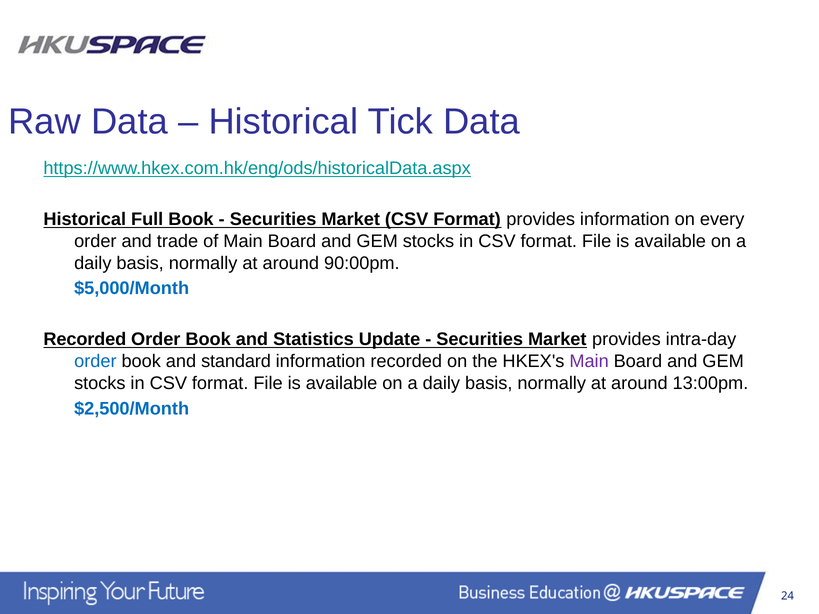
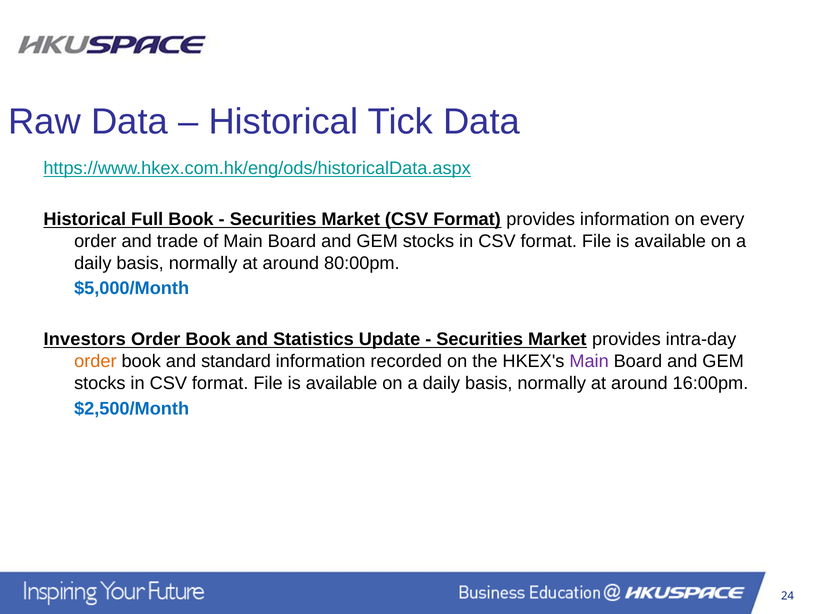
90:00pm: 90:00pm -> 80:00pm
Recorded at (85, 340): Recorded -> Investors
order at (95, 361) colour: blue -> orange
13:00pm: 13:00pm -> 16:00pm
